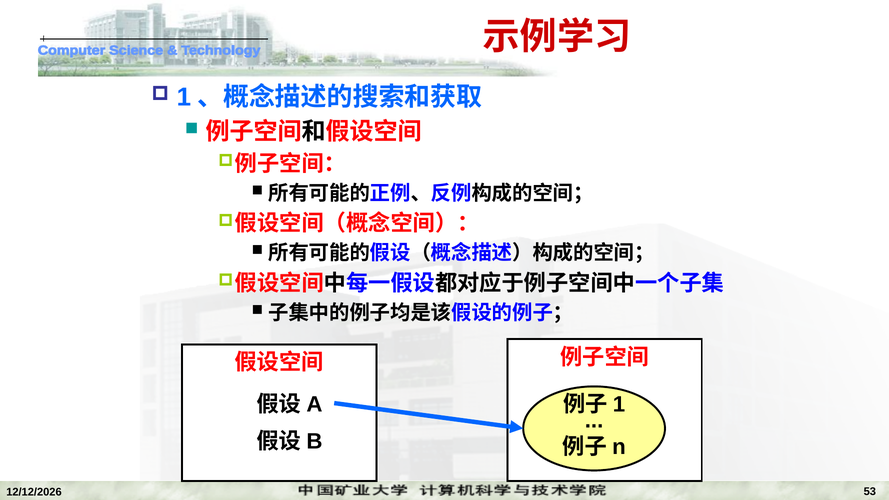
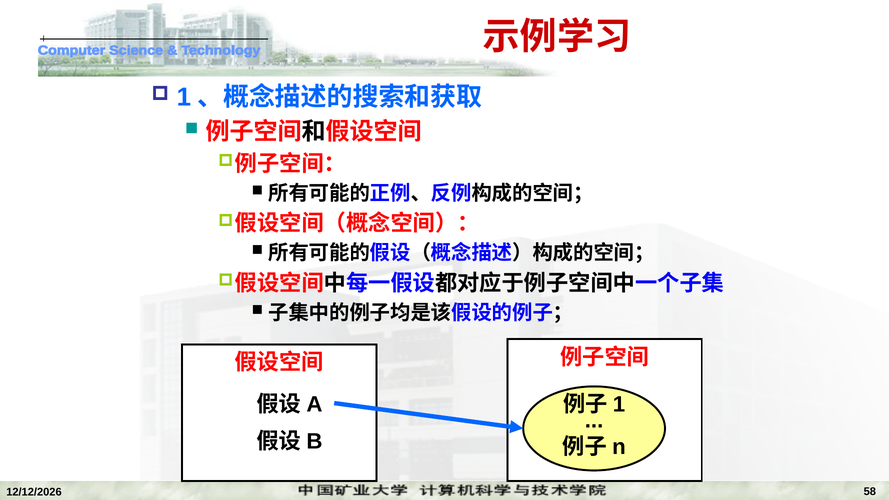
53: 53 -> 58
